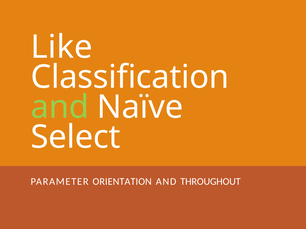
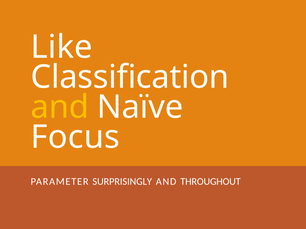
and at (60, 107) colour: light green -> yellow
Select: Select -> Focus
ORIENTATION: ORIENTATION -> SURPRISINGLY
